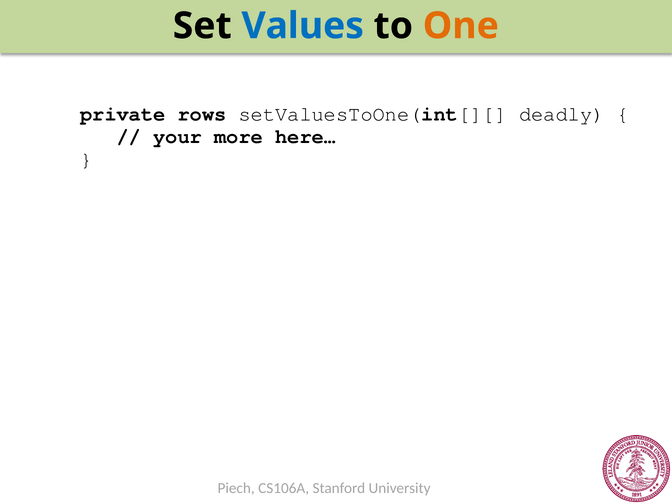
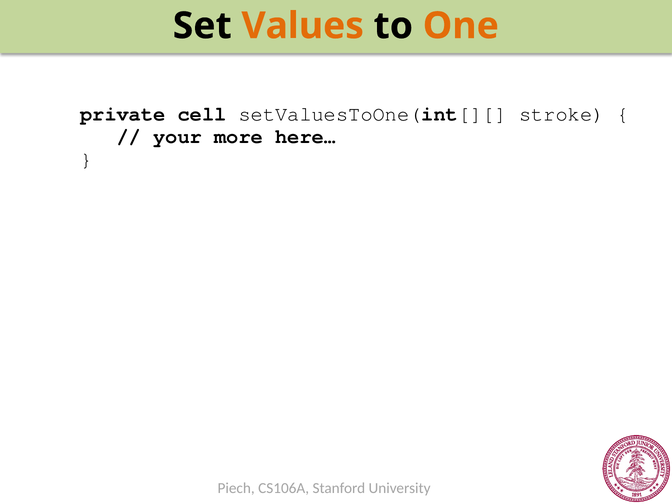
Values colour: blue -> orange
rows: rows -> cell
deadly: deadly -> stroke
